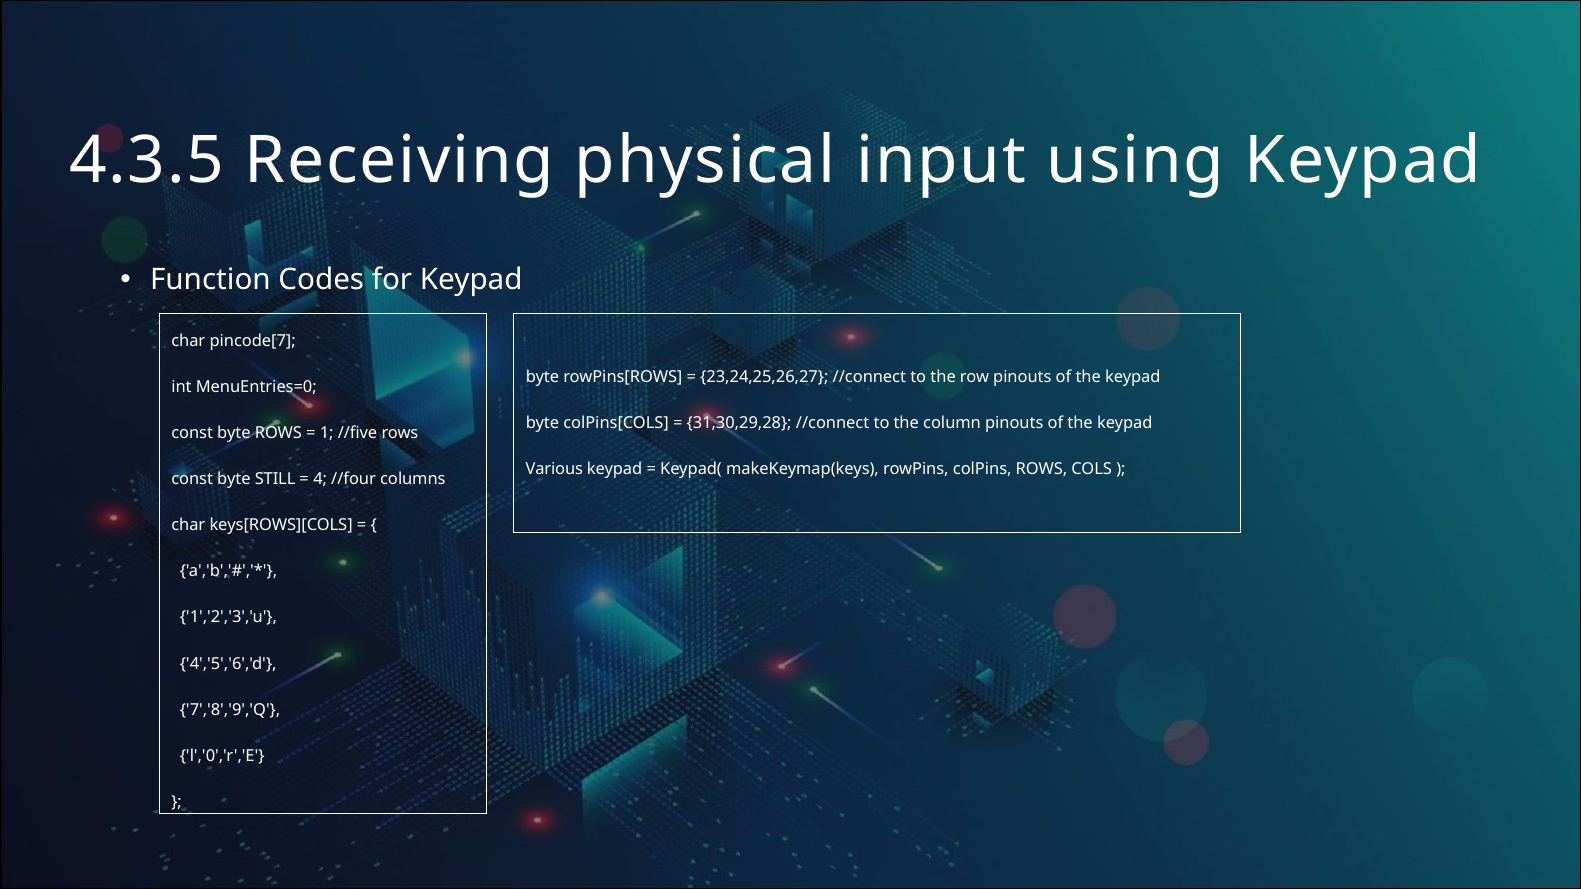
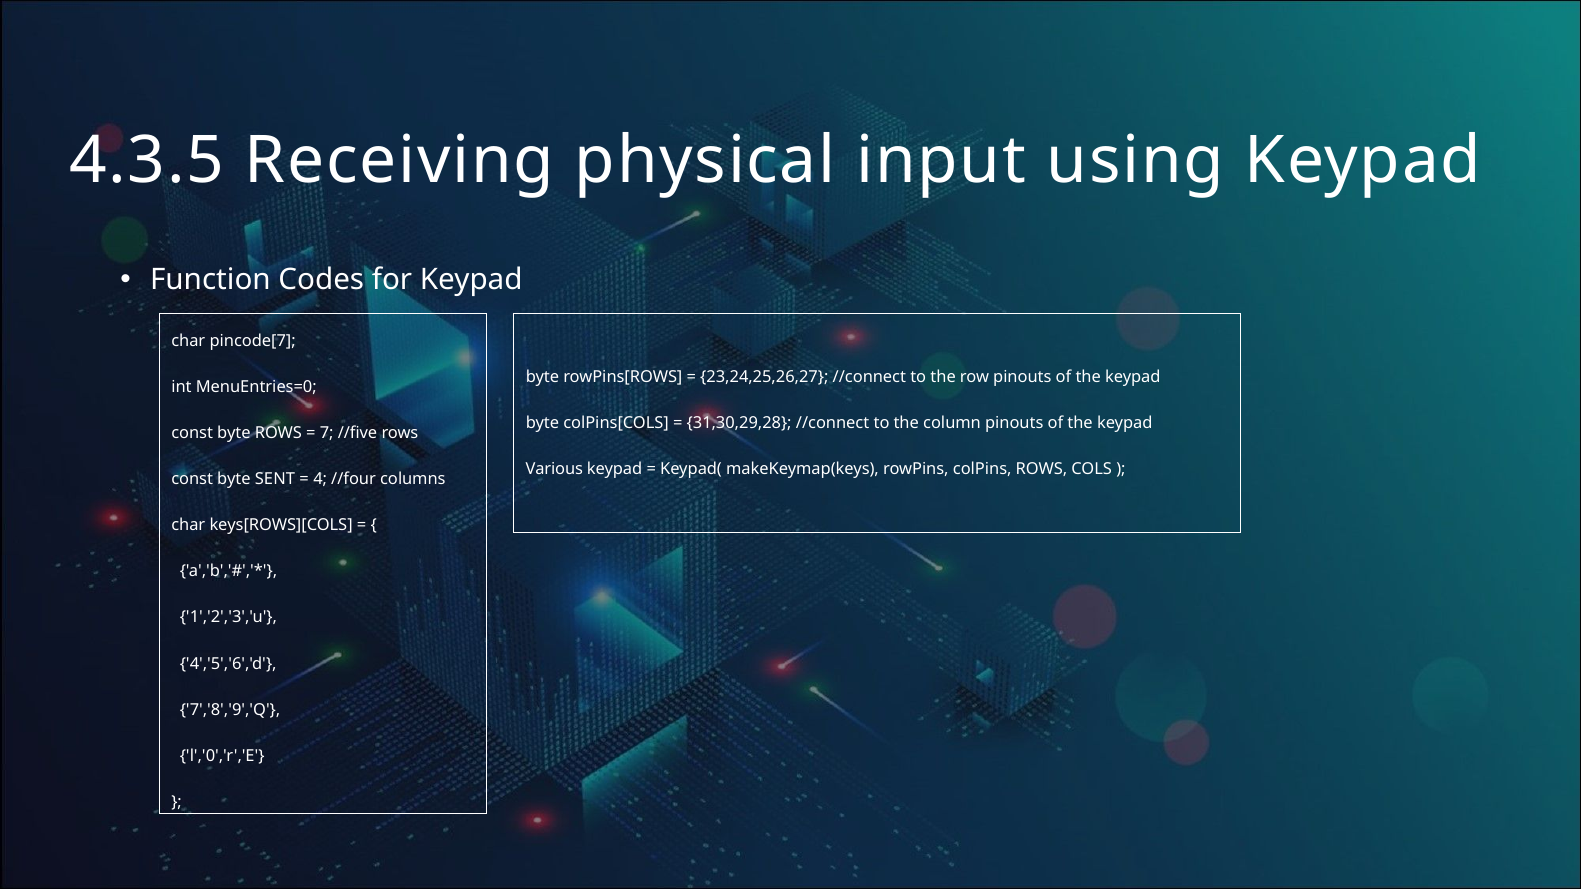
1: 1 -> 7
STILL: STILL -> SENT
